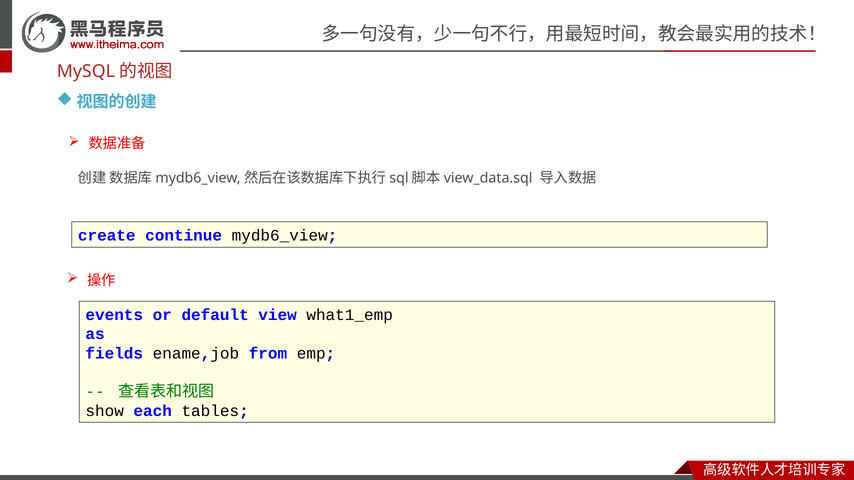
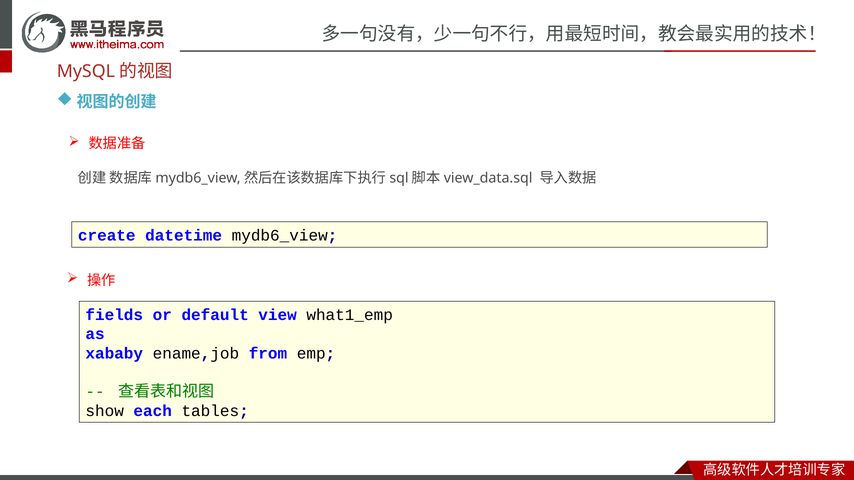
continue: continue -> datetime
events: events -> fields
fields: fields -> xababy
